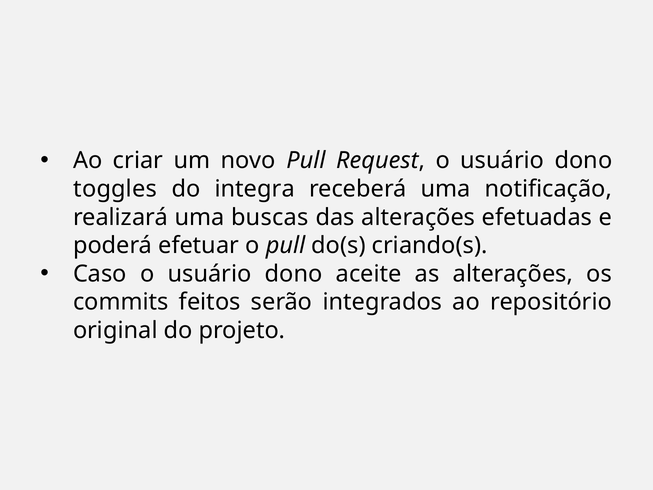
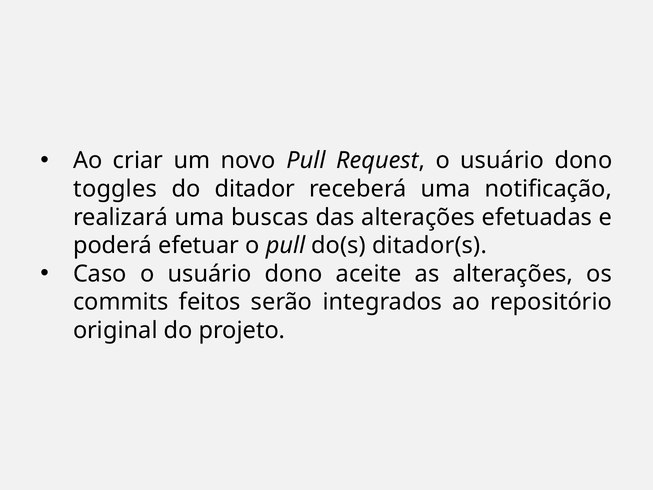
integra: integra -> ditador
criando(s: criando(s -> ditador(s
